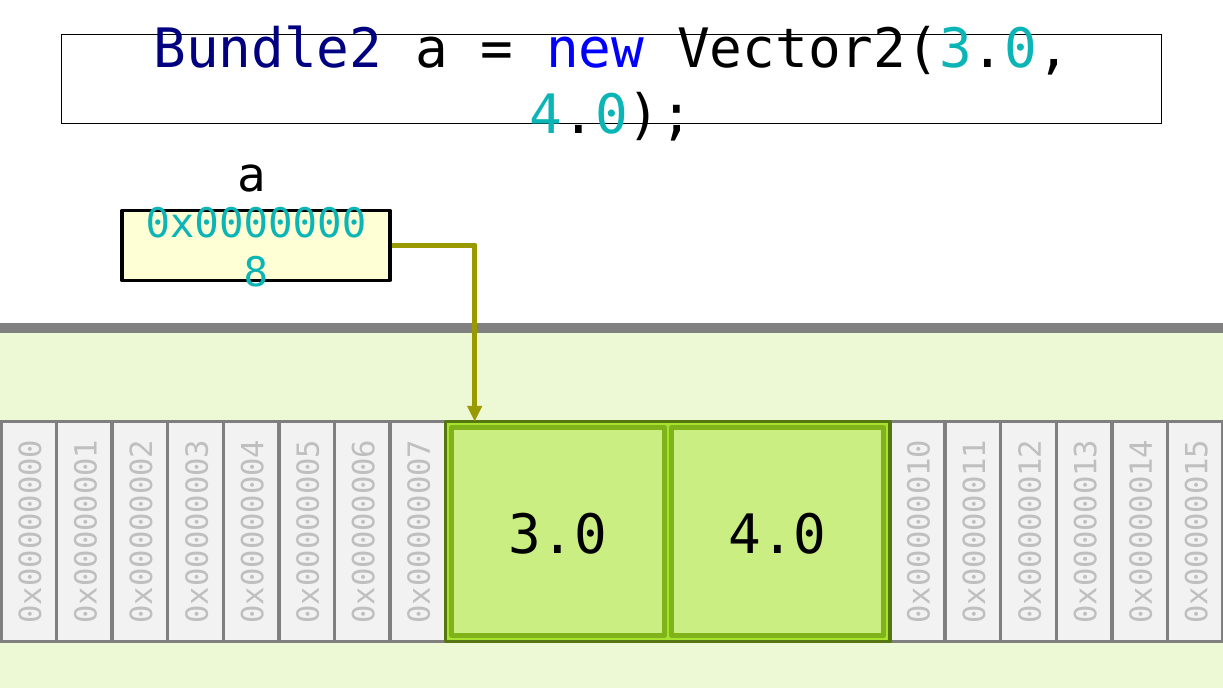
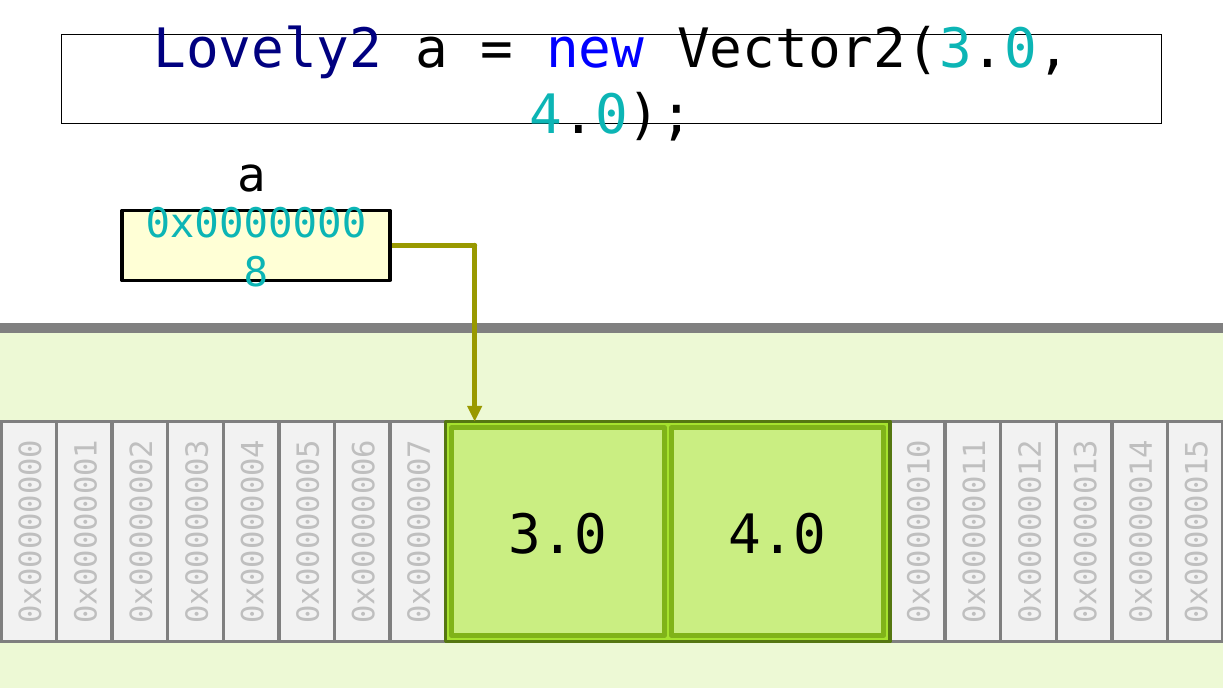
Bundle2: Bundle2 -> Lovely2
